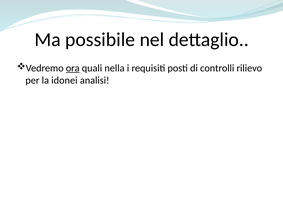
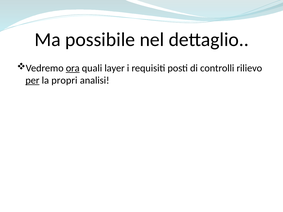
nella: nella -> layer
per underline: none -> present
idonei: idonei -> propri
